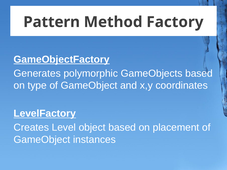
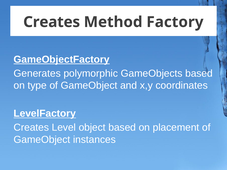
Pattern at (52, 22): Pattern -> Creates
